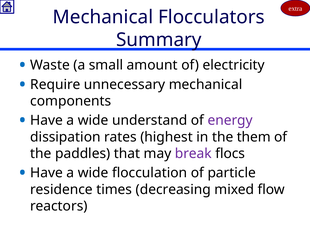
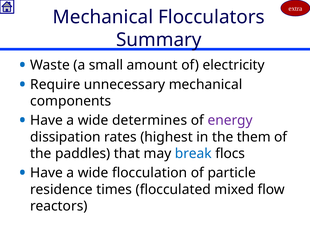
understand: understand -> determines
break colour: purple -> blue
decreasing: decreasing -> flocculated
